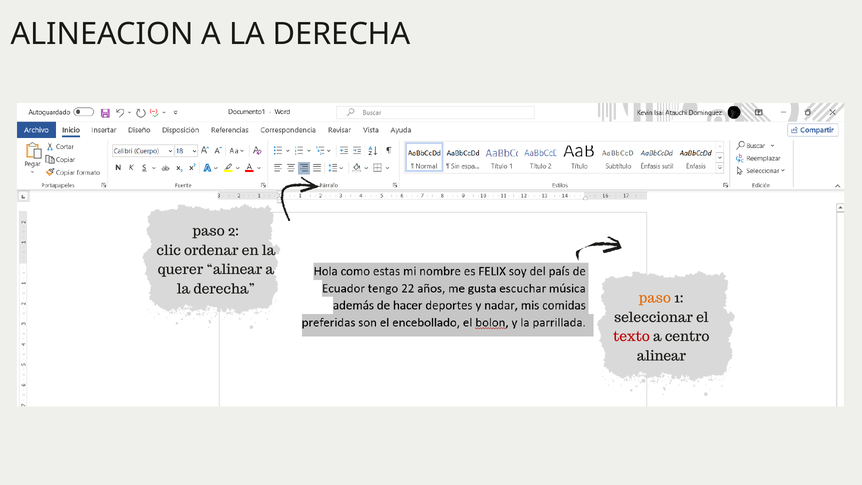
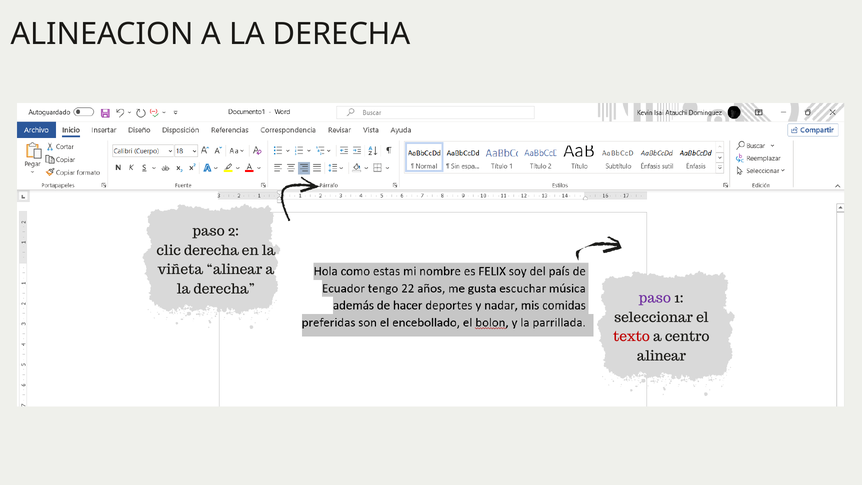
clic ordenar: ordenar -> derecha
querer: querer -> viñeta
paso at (655, 298) colour: orange -> purple
